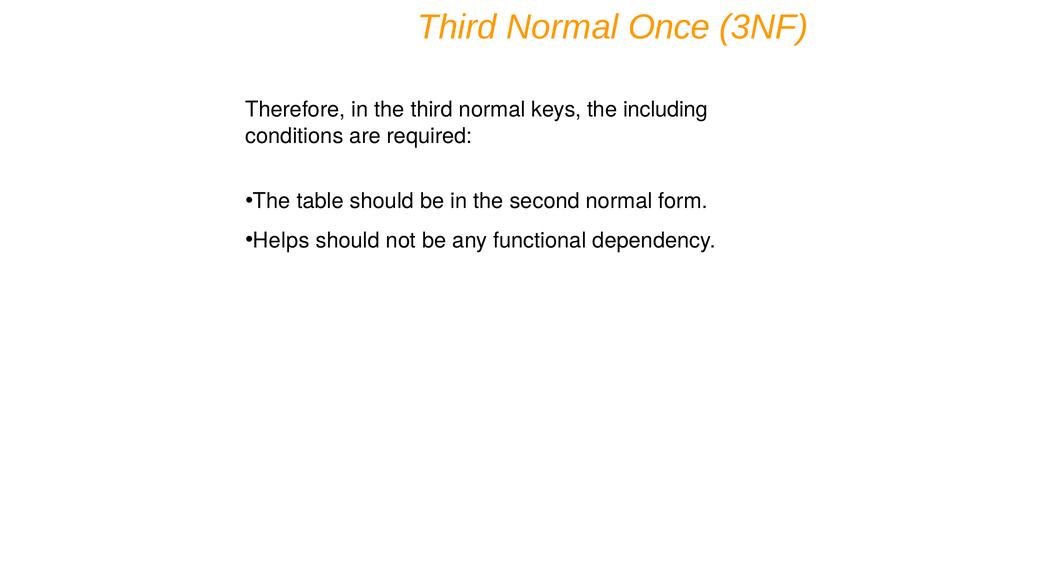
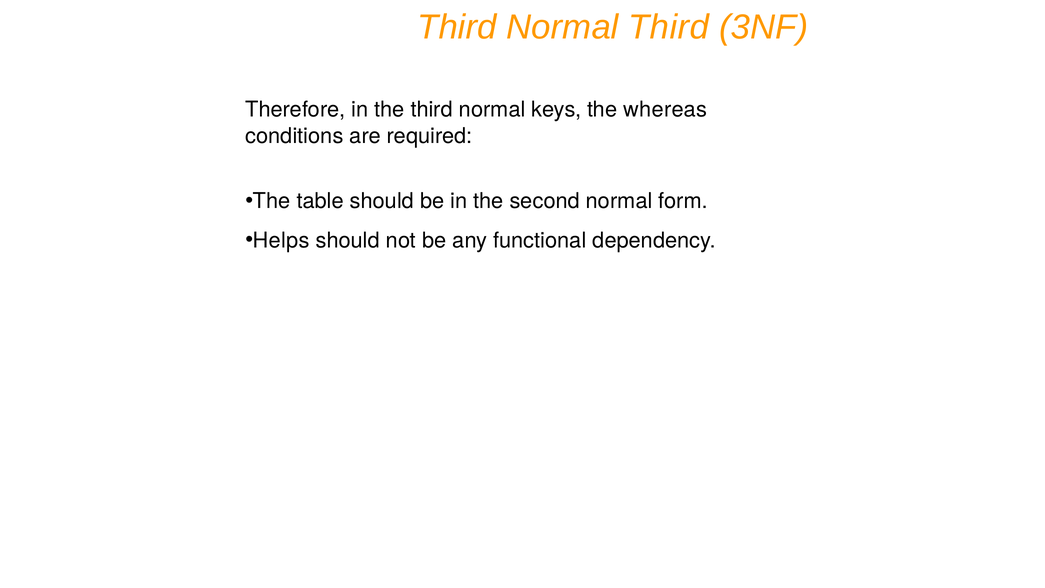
Normal Once: Once -> Third
including: including -> whereas
